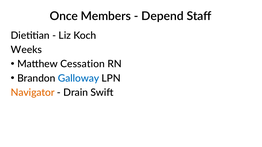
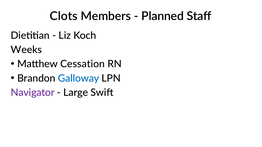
Once: Once -> Clots
Depend: Depend -> Planned
Navigator colour: orange -> purple
Drain: Drain -> Large
